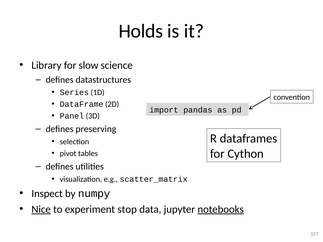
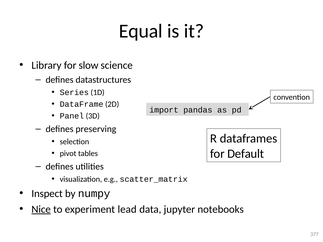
Holds: Holds -> Equal
Cython: Cython -> Default
stop: stop -> lead
notebooks underline: present -> none
